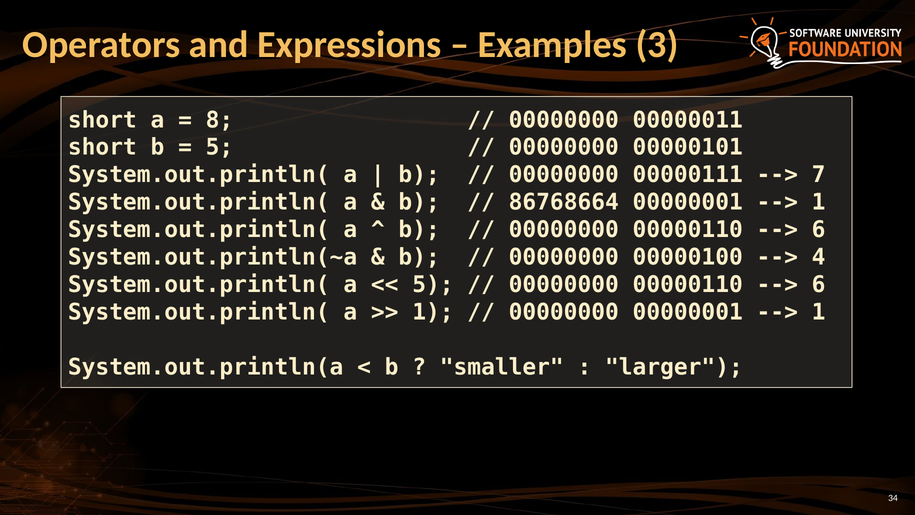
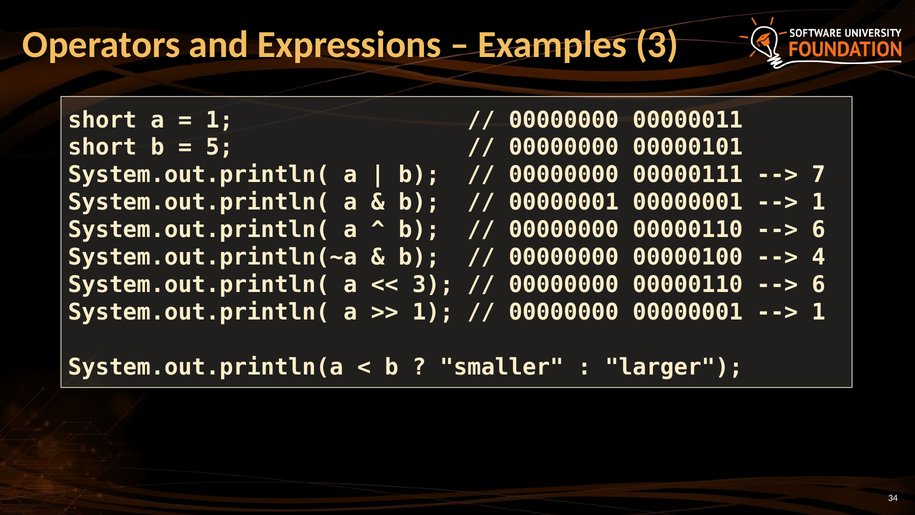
8 at (219, 120): 8 -> 1
86768664 at (564, 202): 86768664 -> 00000001
5 at (433, 285): 5 -> 3
